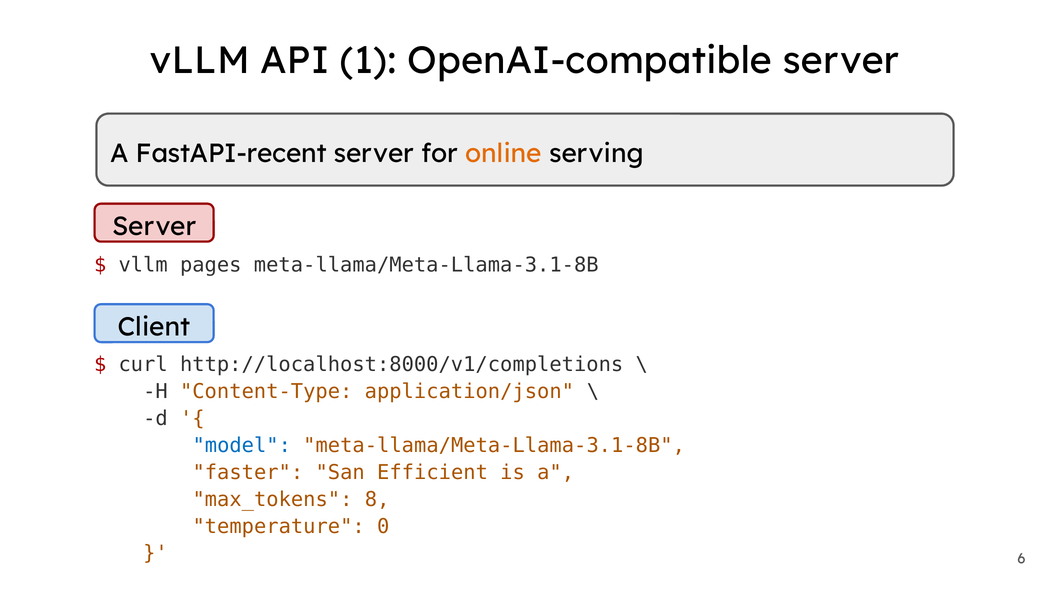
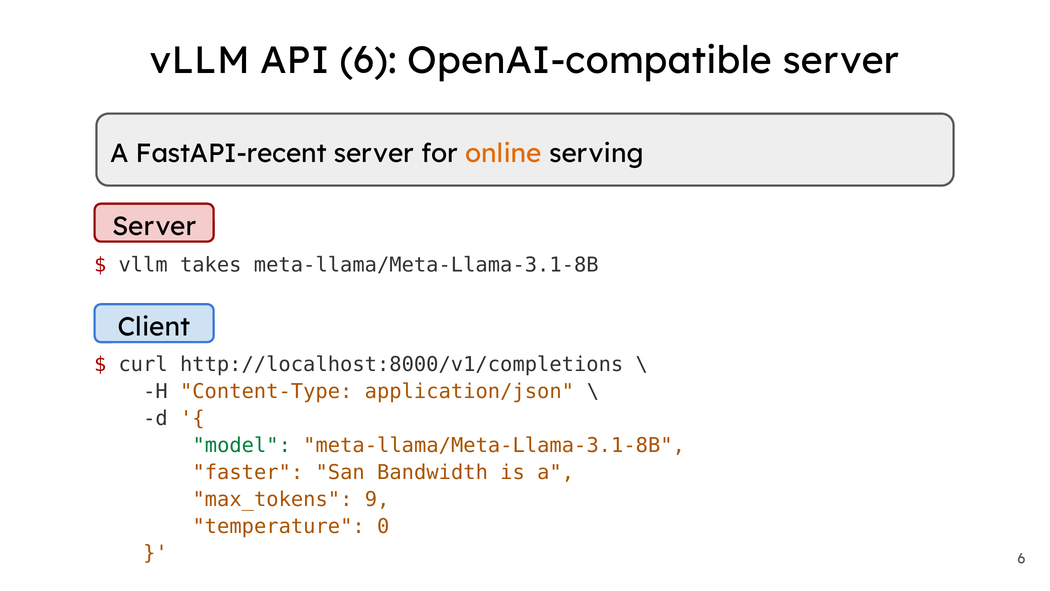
API 1: 1 -> 6
pages: pages -> takes
model colour: blue -> green
Efficient: Efficient -> Bandwidth
8: 8 -> 9
